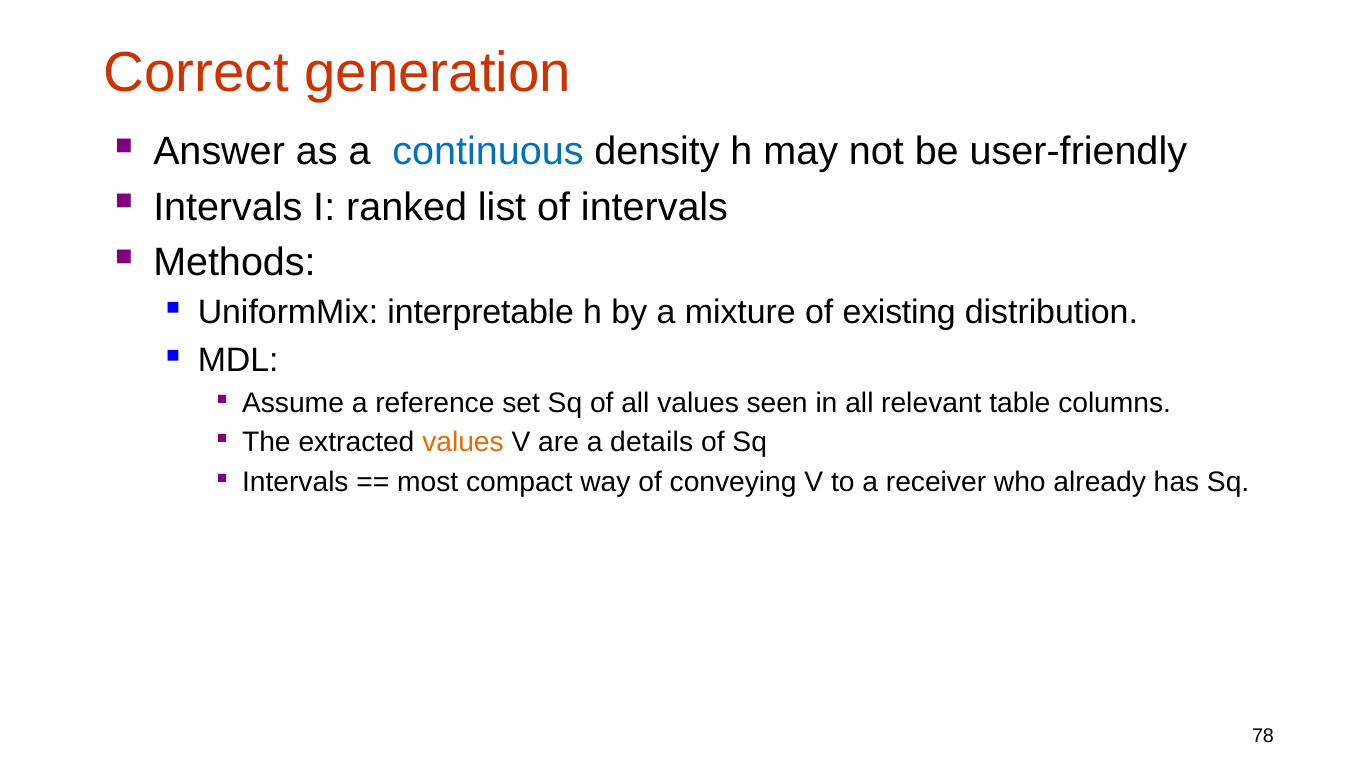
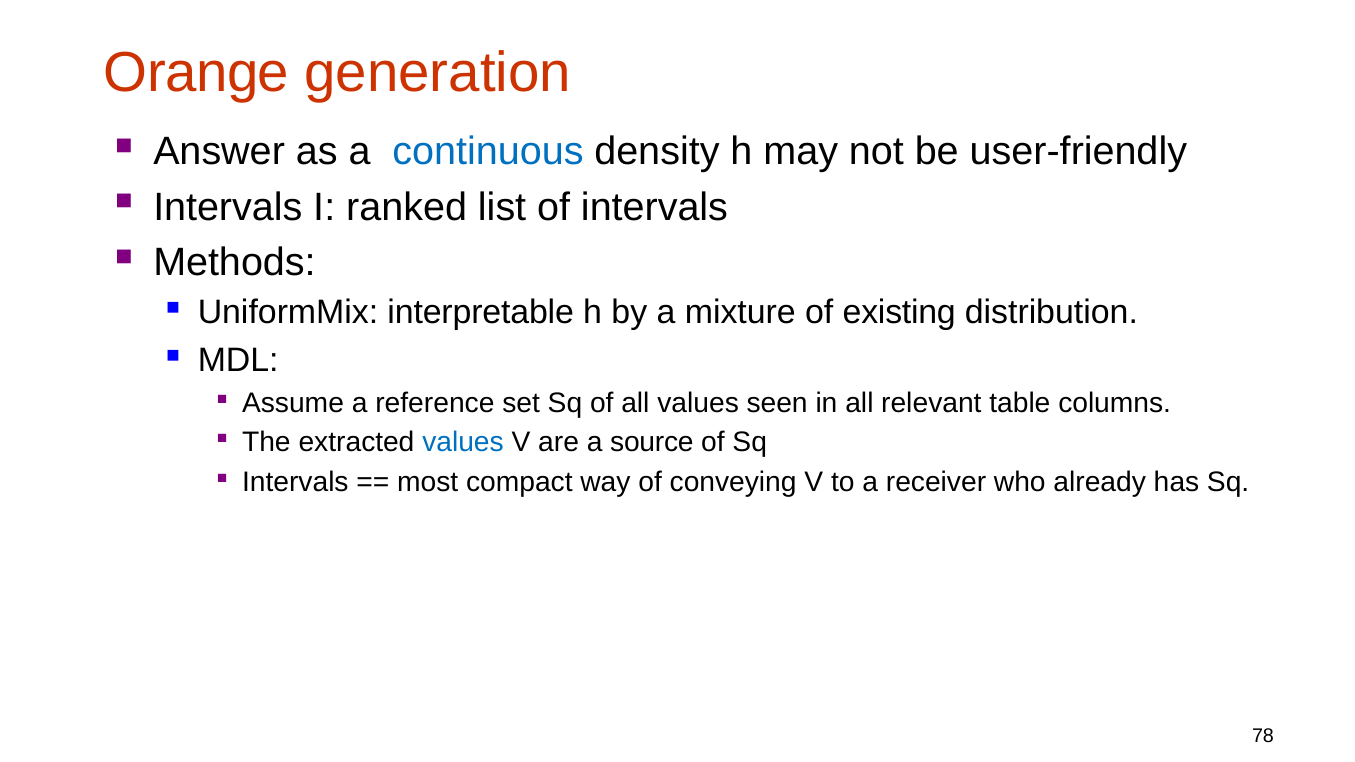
Correct: Correct -> Orange
values at (463, 442) colour: orange -> blue
details: details -> source
